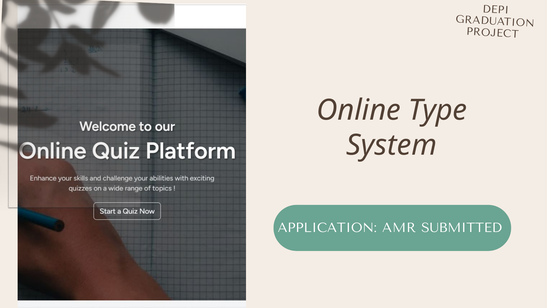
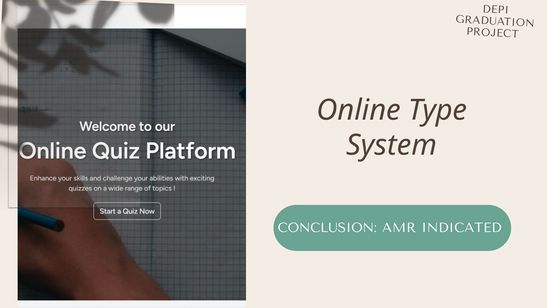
APPLICATION: APPLICATION -> CONCLUSION
SUBMITTED: SUBMITTED -> INDICATED
